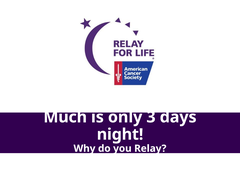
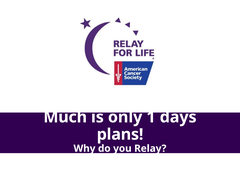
3: 3 -> 1
night: night -> plans
